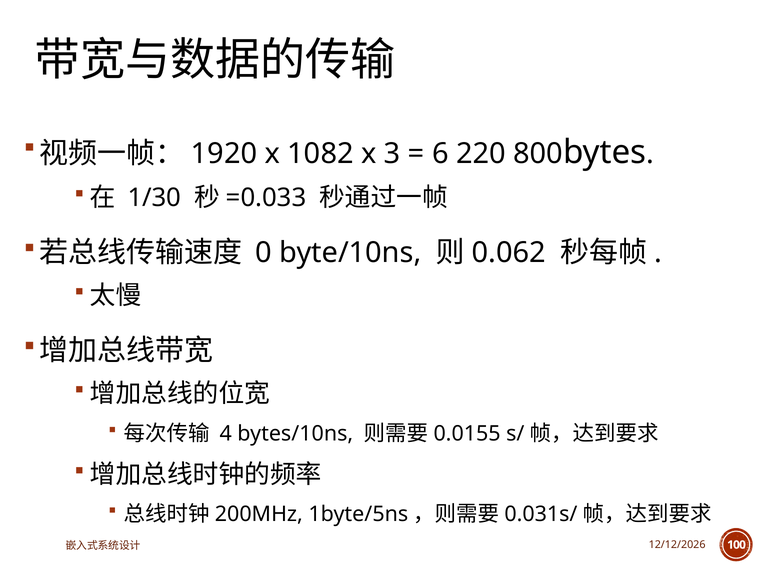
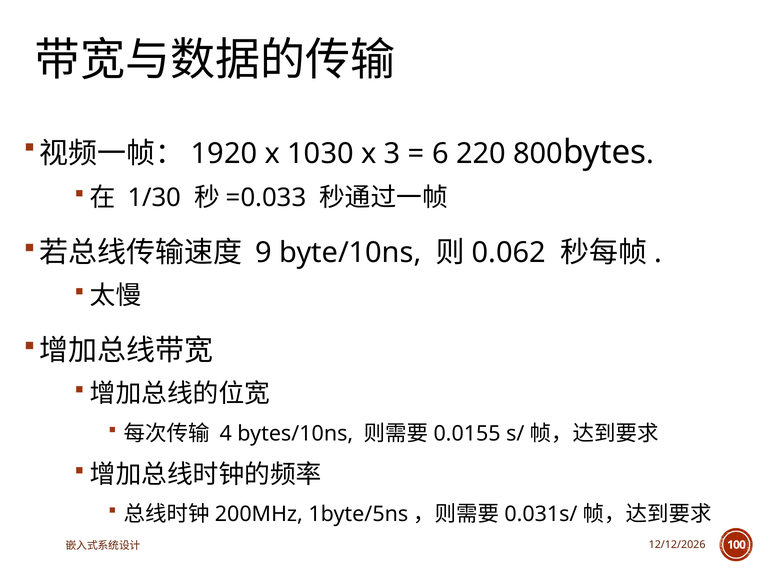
1082: 1082 -> 1030
0: 0 -> 9
